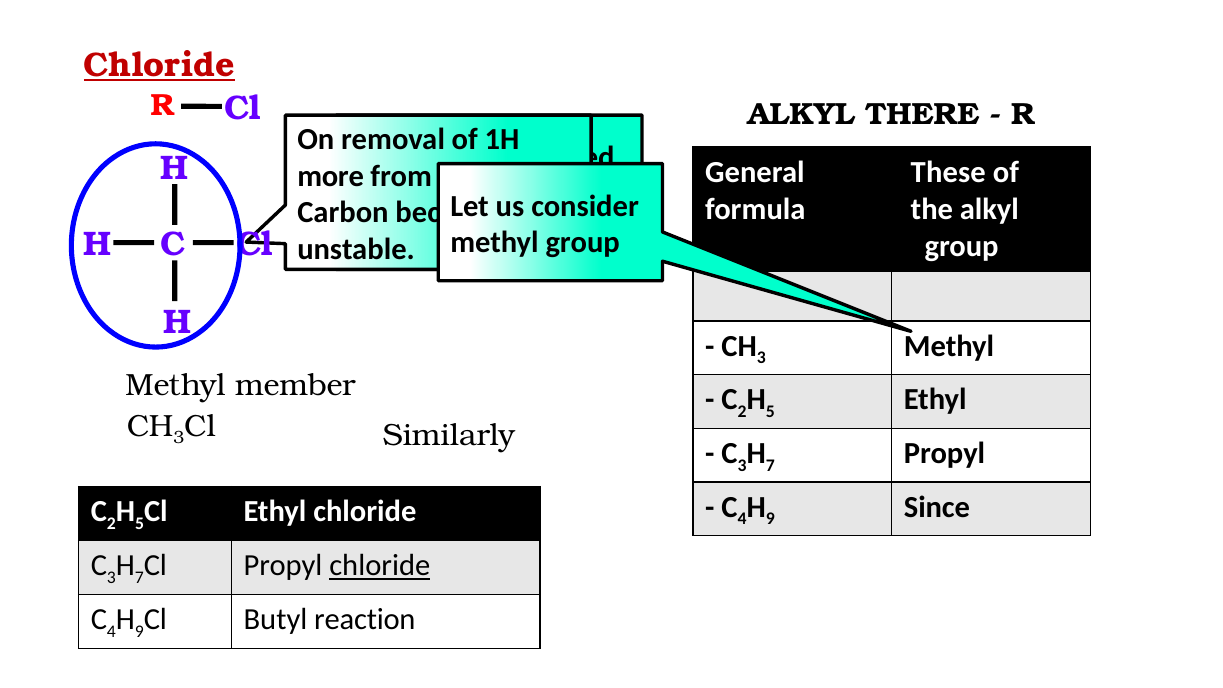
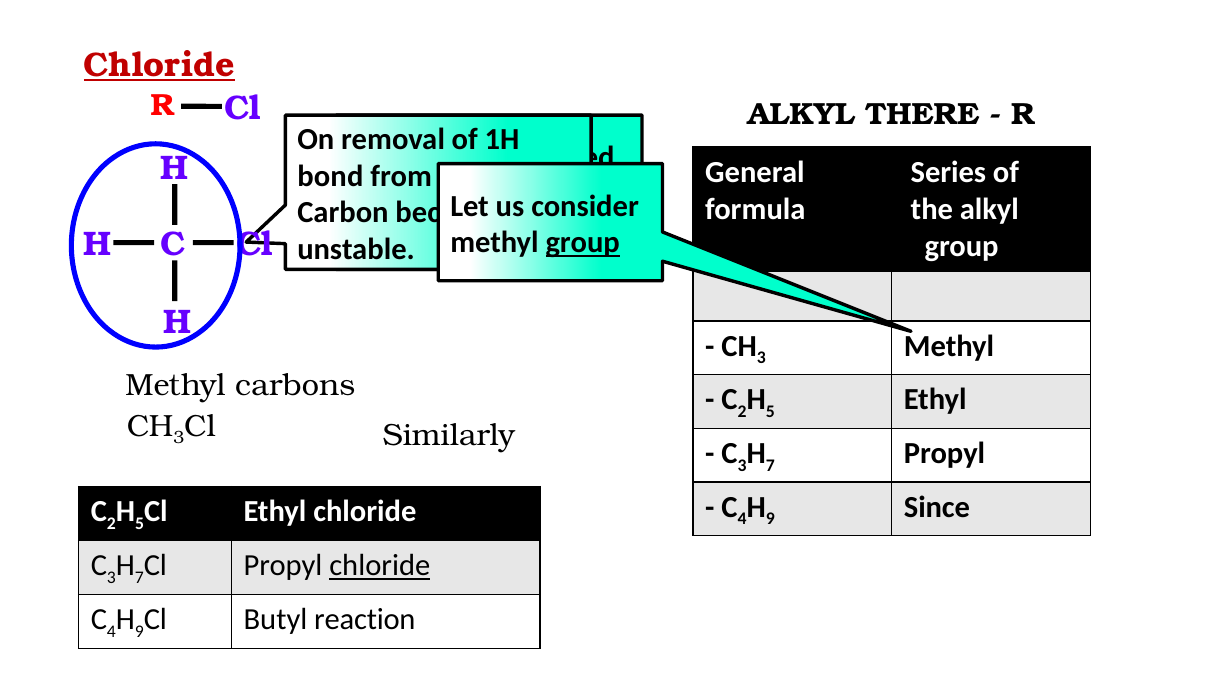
These: These -> Series
more: more -> bond
group at (583, 243) underline: none -> present
member: member -> carbons
